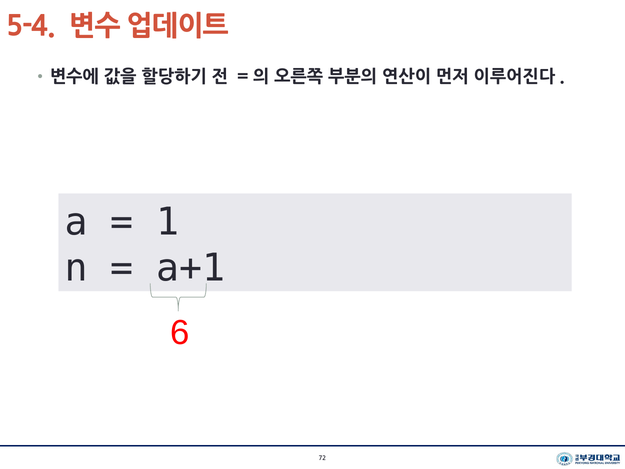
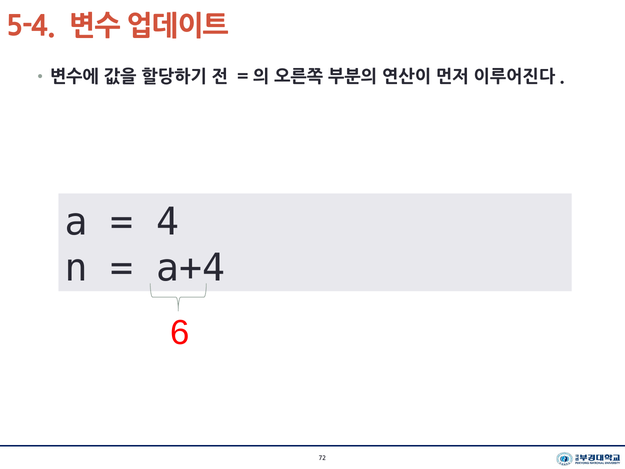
1: 1 -> 4
a+1: a+1 -> a+4
